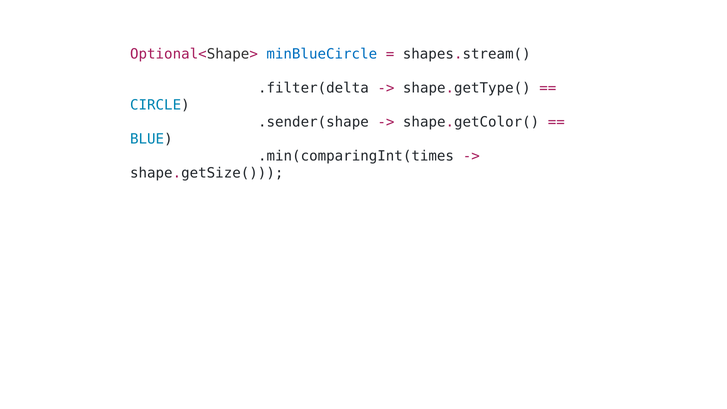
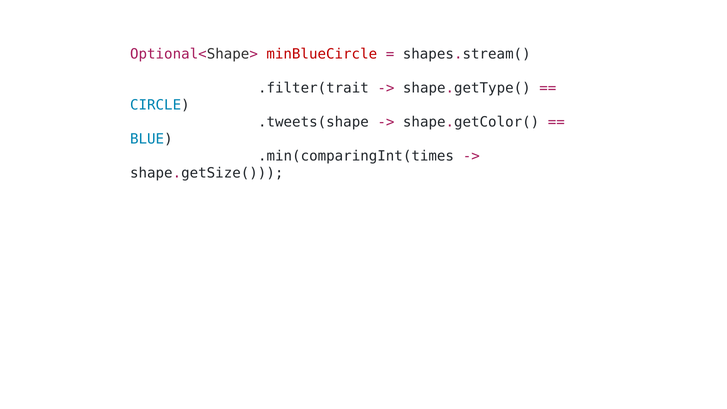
minBlueCircle colour: blue -> red
.filter(delta: .filter(delta -> .filter(trait
.sender(shape: .sender(shape -> .tweets(shape
